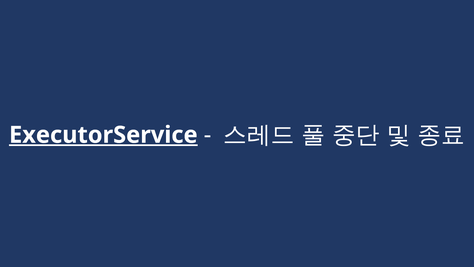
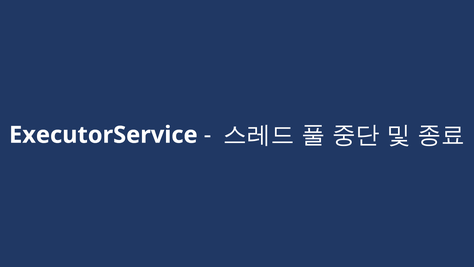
ExecutorService underline: present -> none
